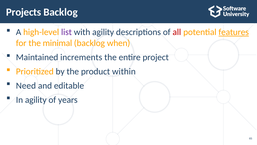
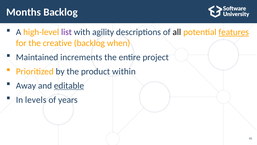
Projects: Projects -> Months
all colour: red -> black
minimal: minimal -> creative
Need: Need -> Away
editable underline: none -> present
In agility: agility -> levels
